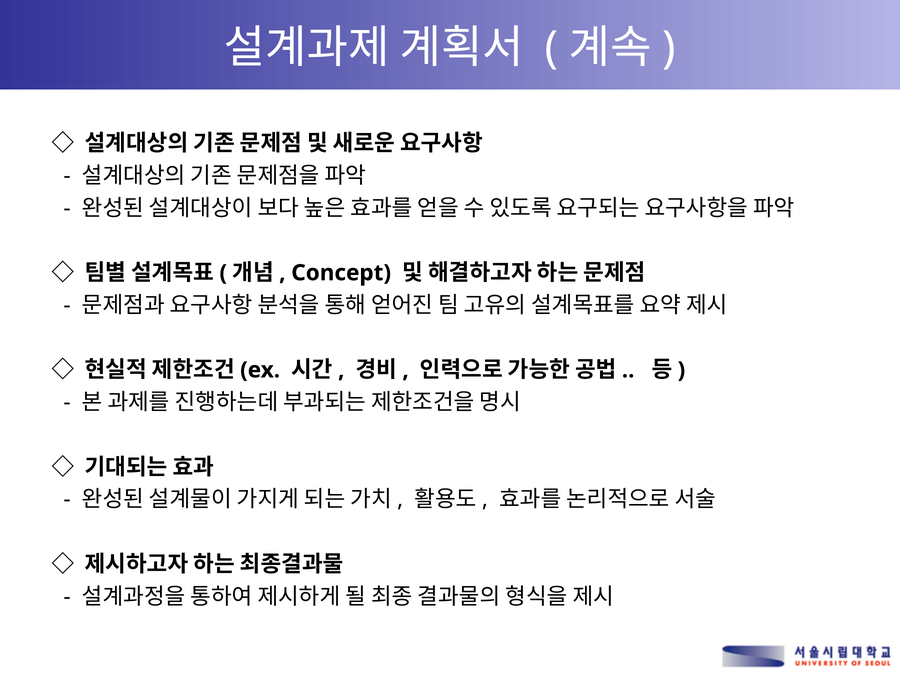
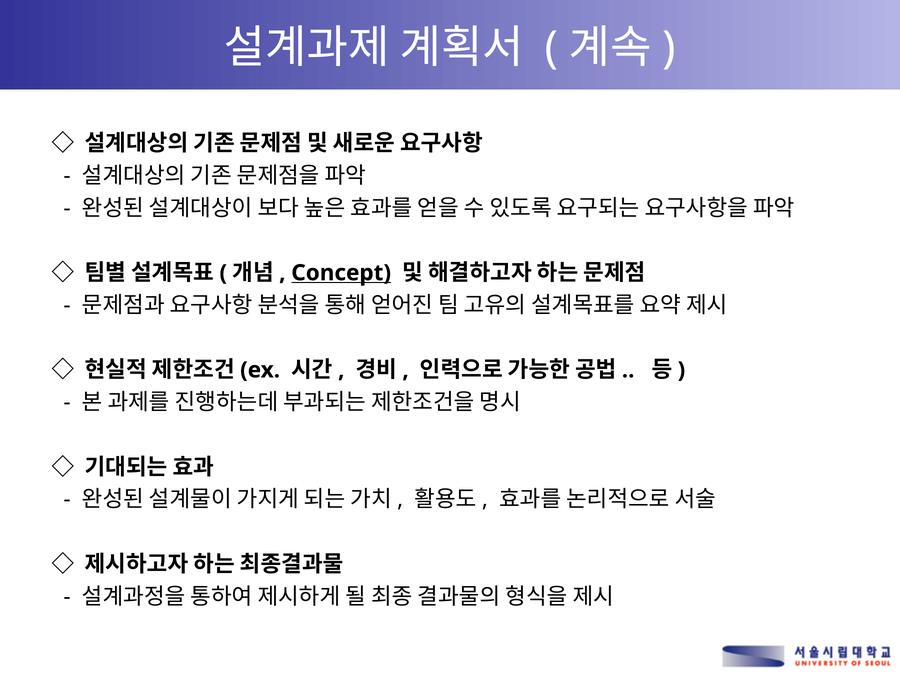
Concept underline: none -> present
